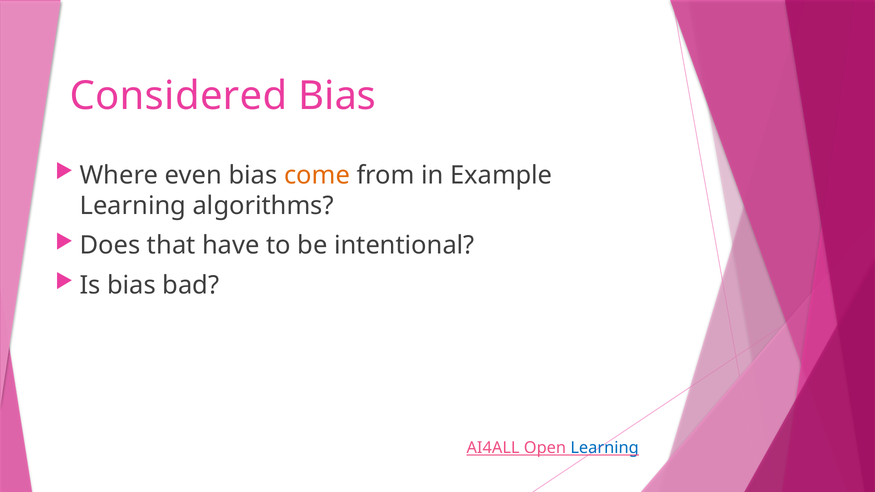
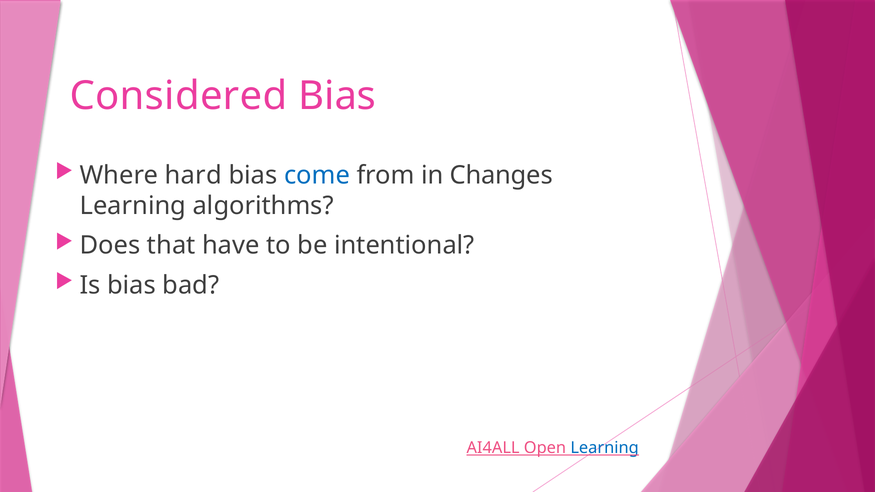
even: even -> hard
come colour: orange -> blue
Example: Example -> Changes
